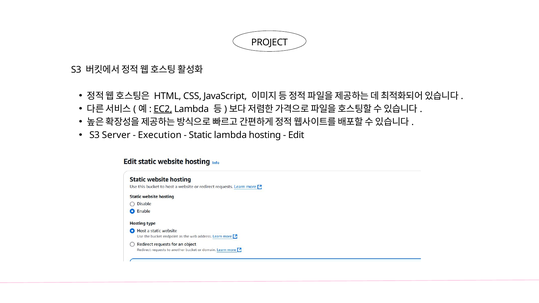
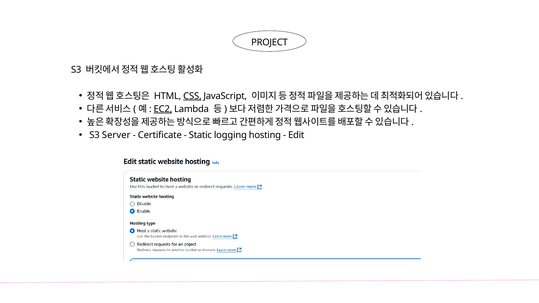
CSS underline: none -> present
Execution: Execution -> Certificate
Static lambda: lambda -> logging
